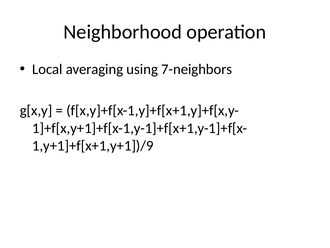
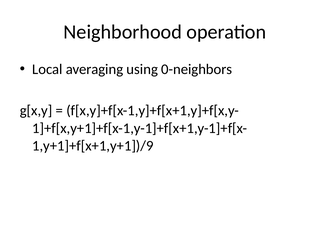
7-neighbors: 7-neighbors -> 0-neighbors
